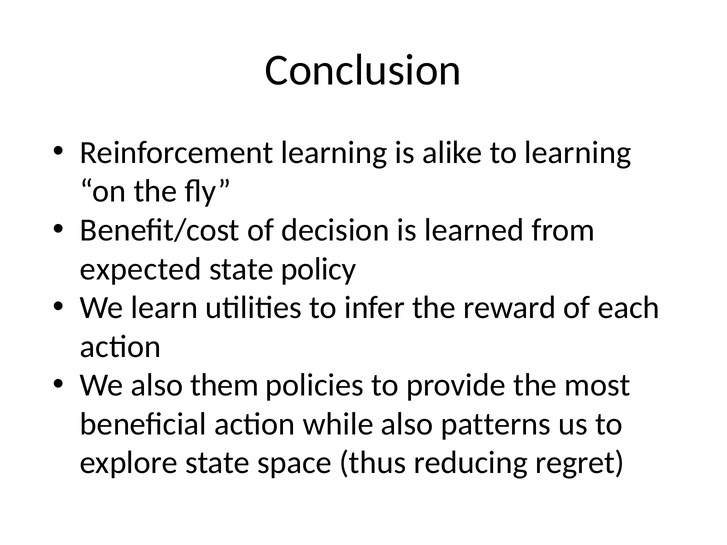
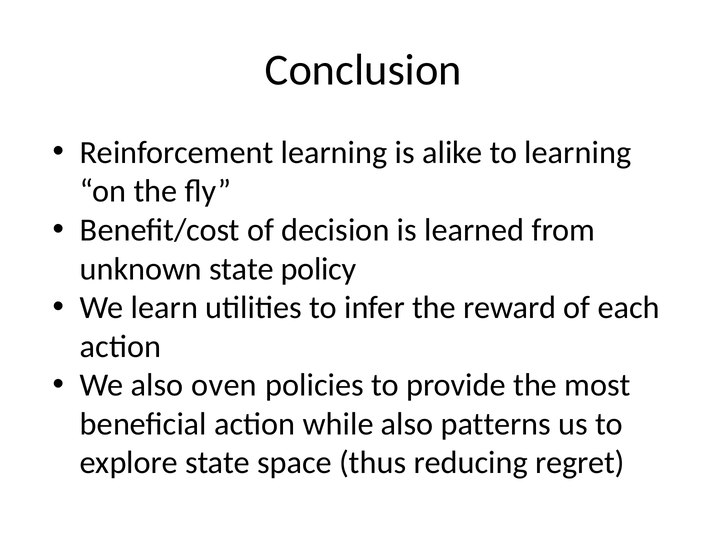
expected: expected -> unknown
them: them -> oven
